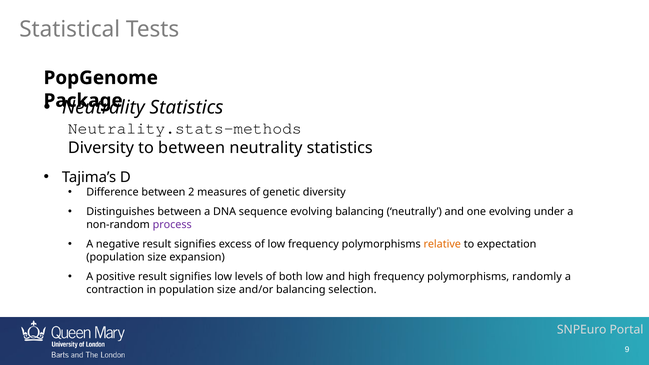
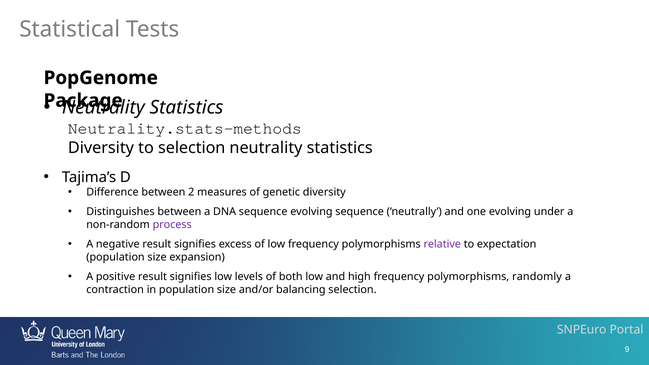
to between: between -> selection
evolving balancing: balancing -> sequence
relative colour: orange -> purple
